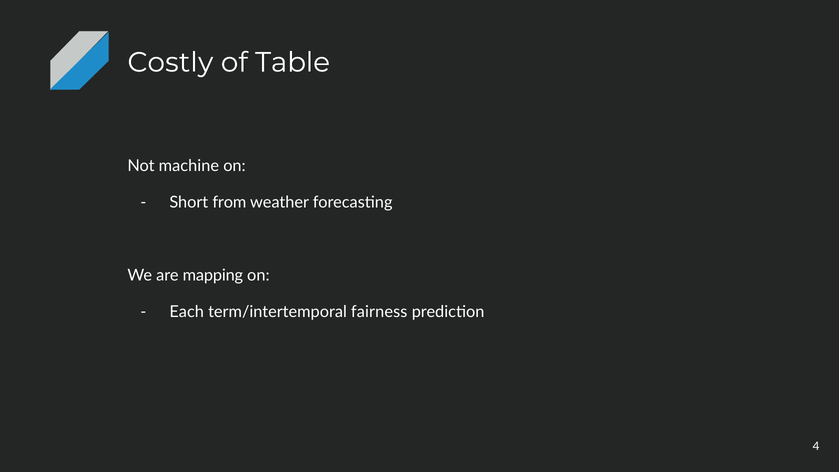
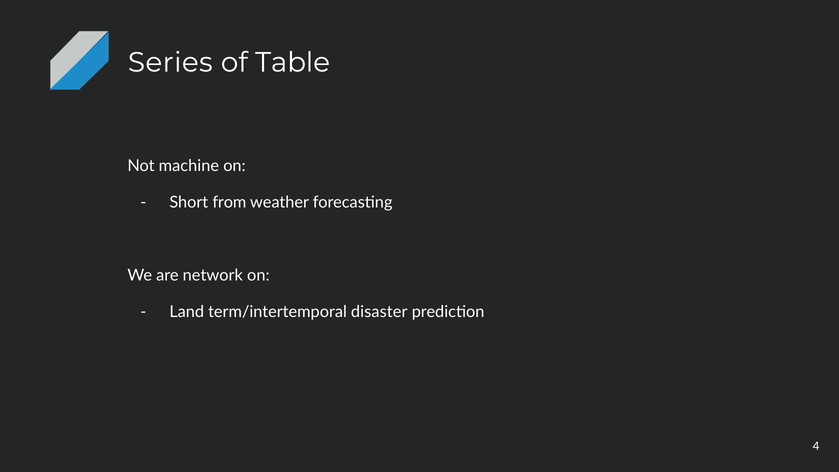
Costly: Costly -> Series
mapping: mapping -> network
Each: Each -> Land
fairness: fairness -> disaster
